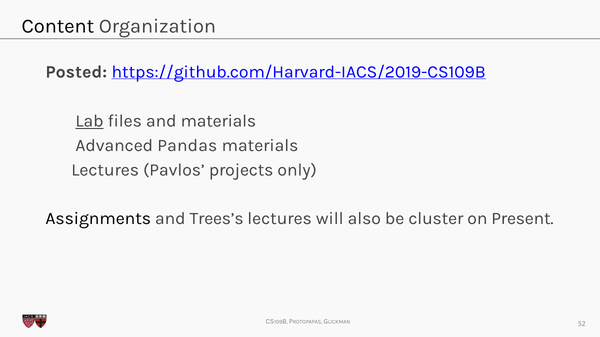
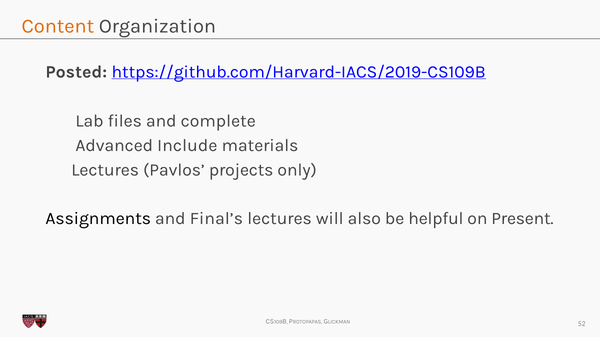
Content colour: black -> orange
Lab underline: present -> none
and materials: materials -> complete
Pandas: Pandas -> Include
Trees’s: Trees’s -> Final’s
cluster: cluster -> helpful
